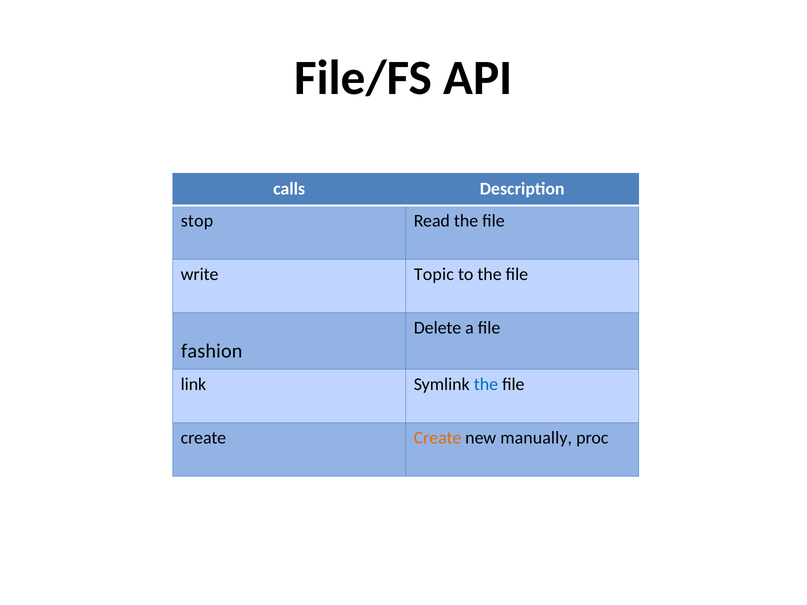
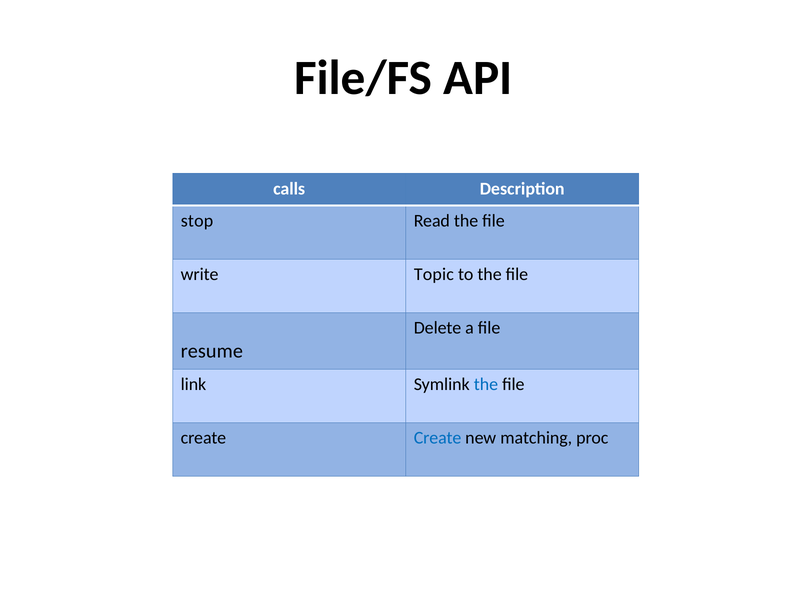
fashion: fashion -> resume
Create at (438, 438) colour: orange -> blue
manually: manually -> matching
